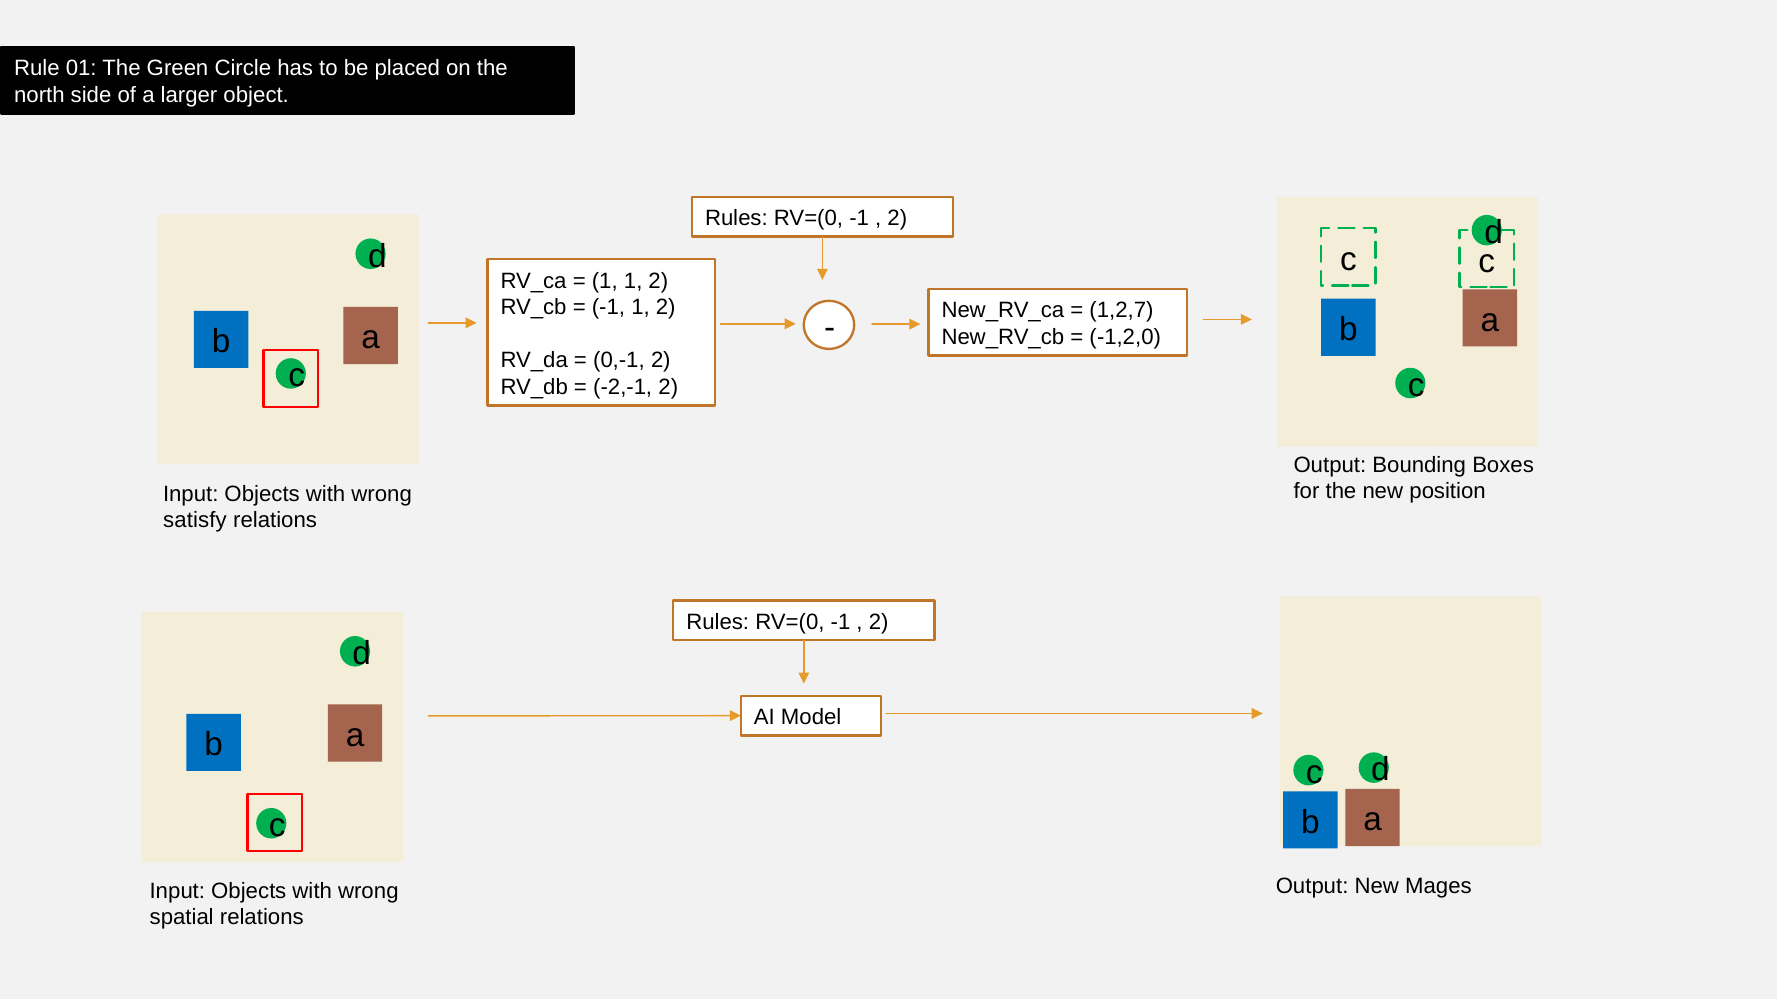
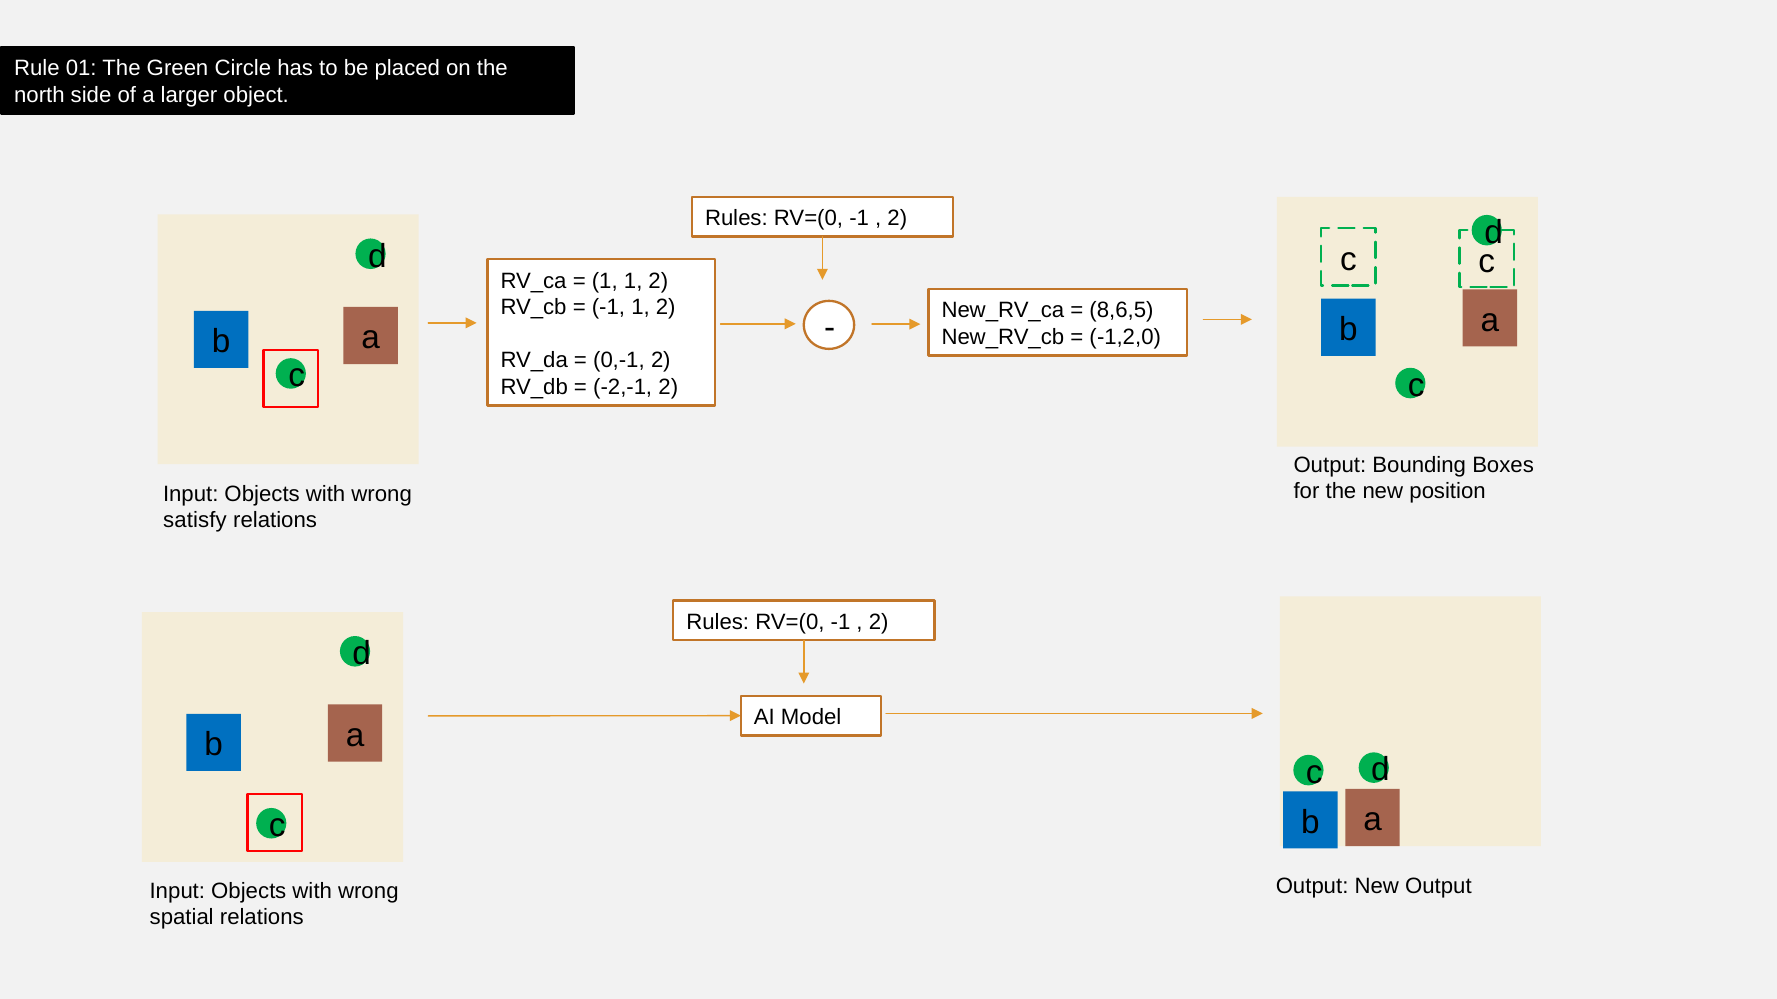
1,2,7: 1,2,7 -> 8,6,5
New Mages: Mages -> Output
